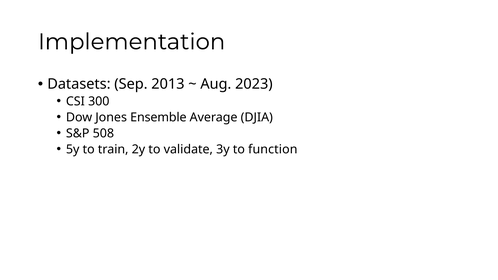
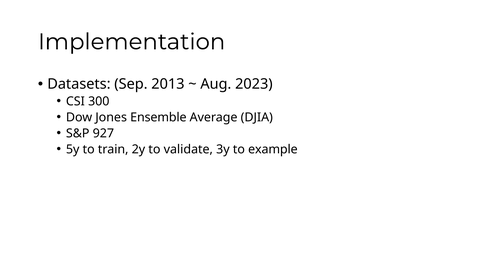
508: 508 -> 927
function: function -> example
